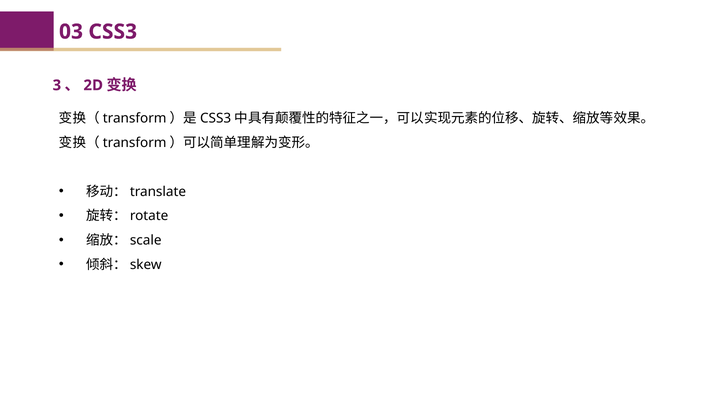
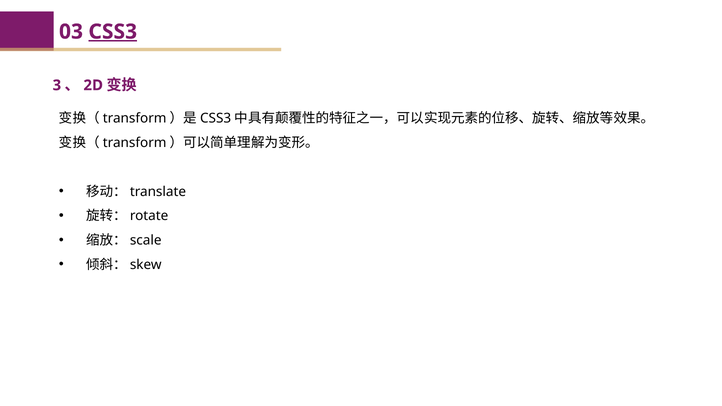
CSS3 underline: none -> present
